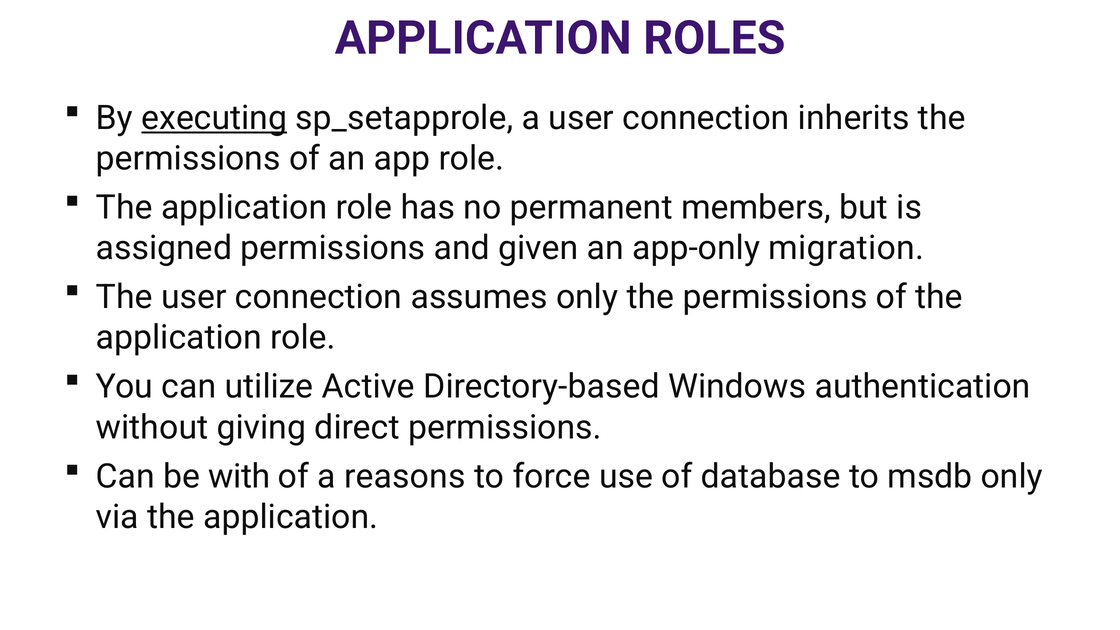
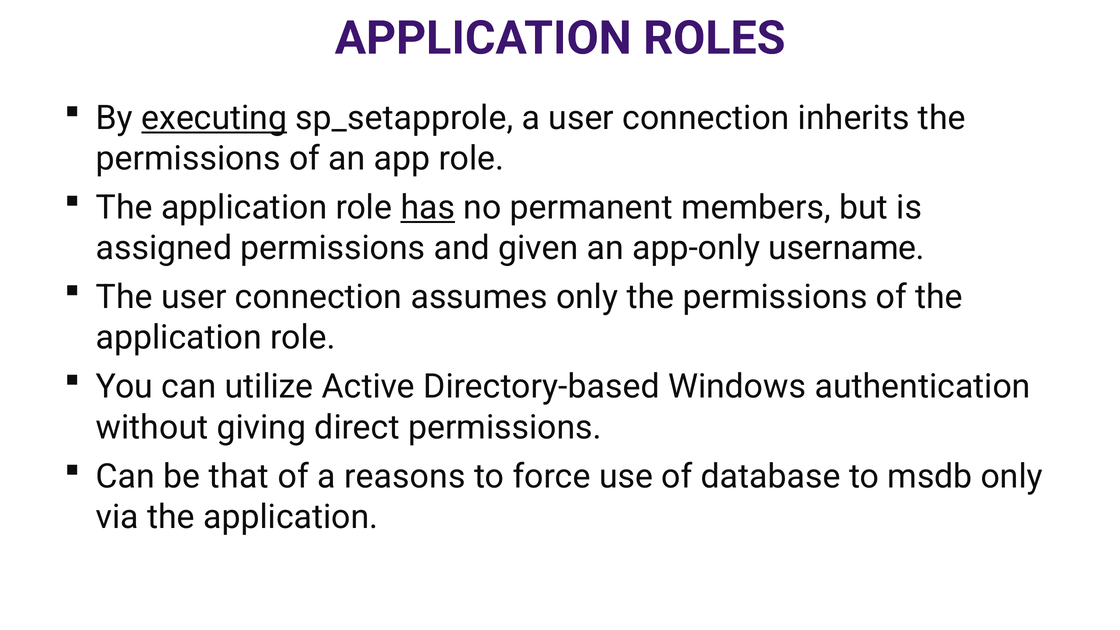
has underline: none -> present
migration: migration -> username
with: with -> that
